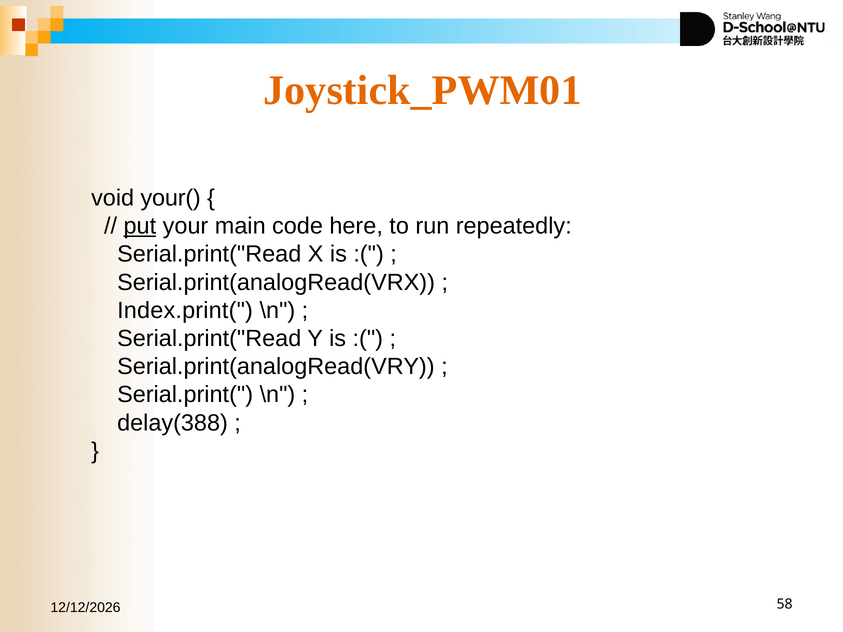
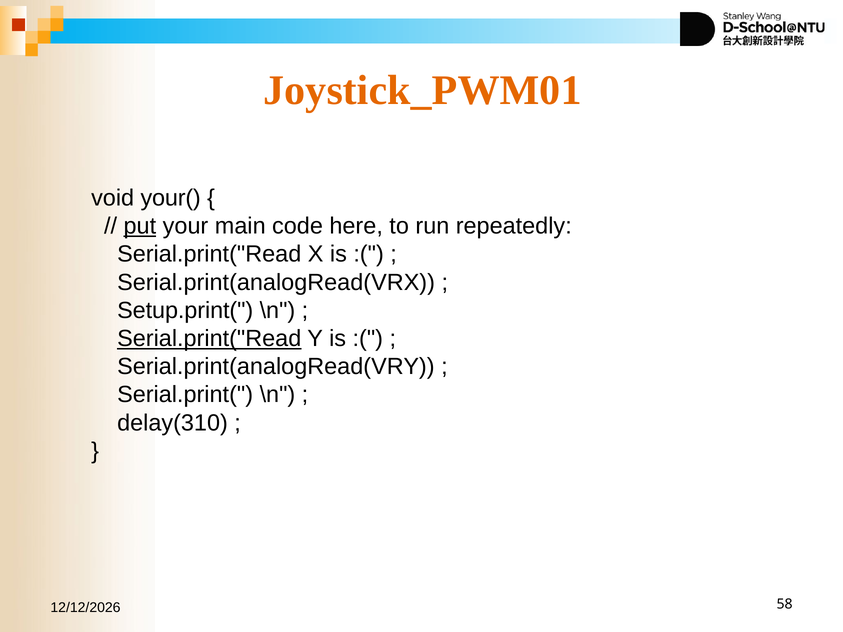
Index.print(: Index.print( -> Setup.print(
Serial.print("Read at (209, 339) underline: none -> present
delay(388: delay(388 -> delay(310
